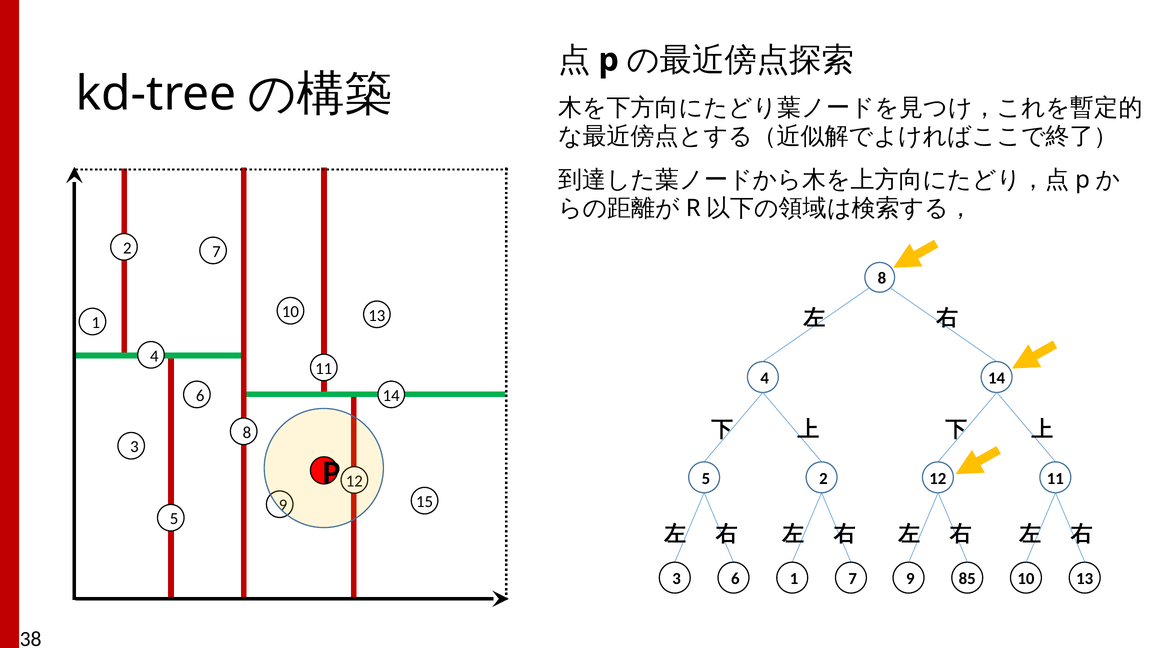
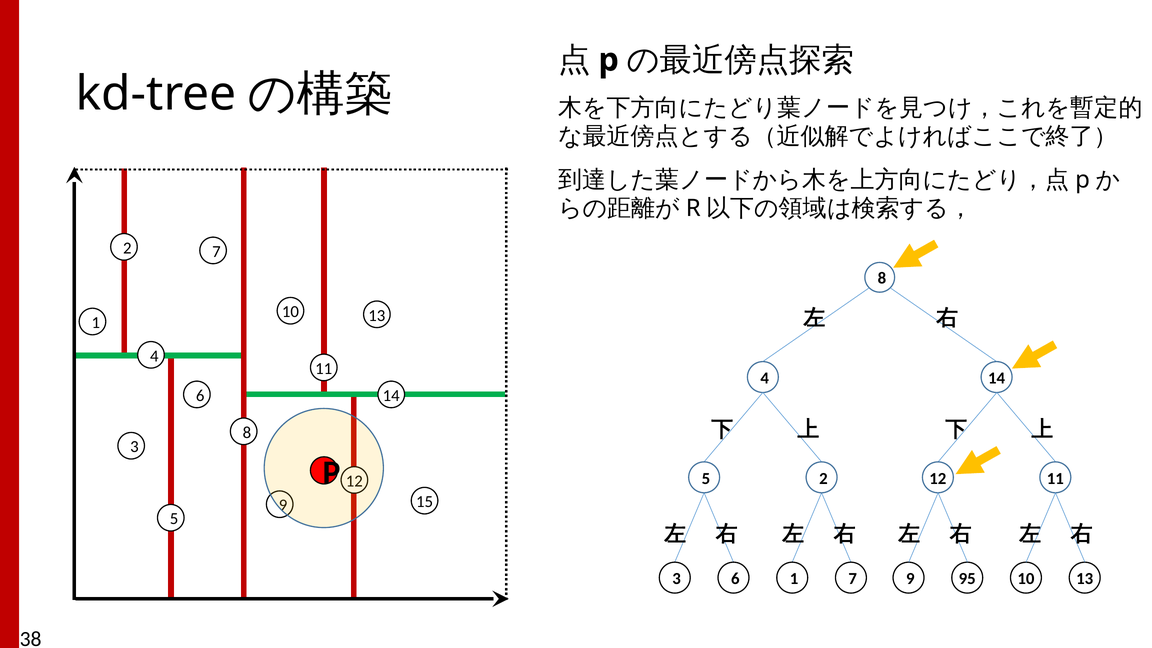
85: 85 -> 95
